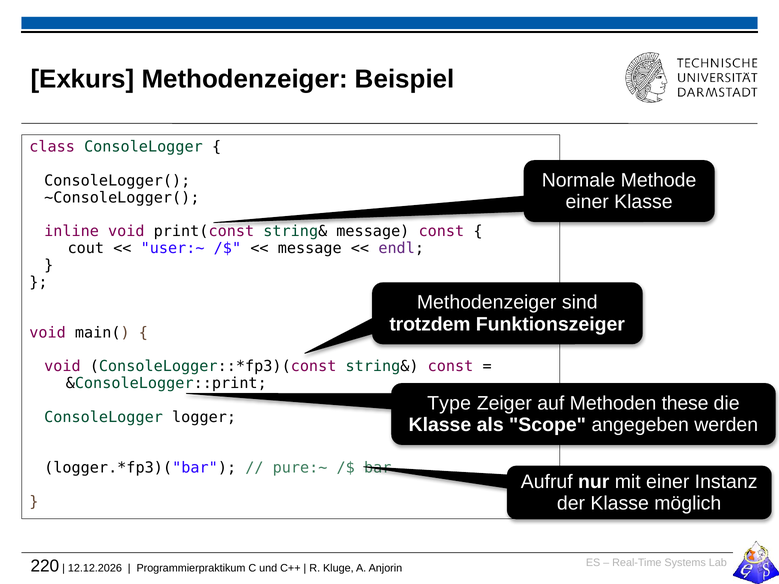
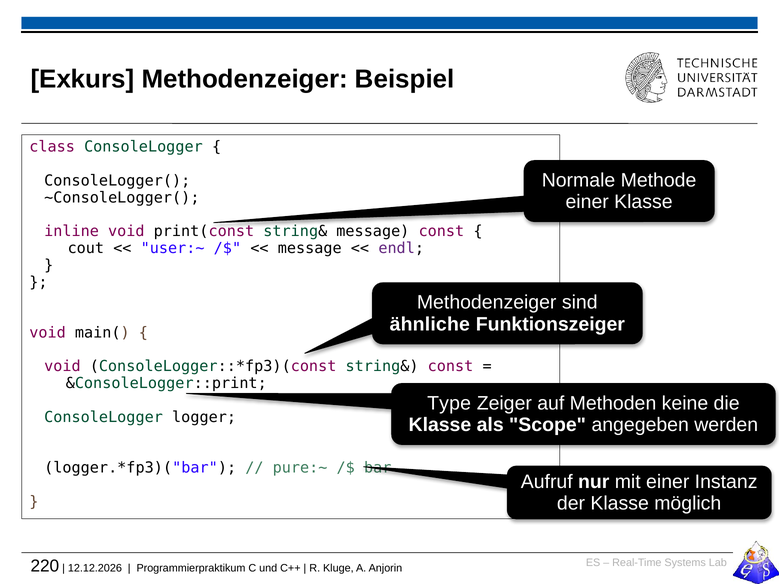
trotzdem: trotzdem -> ähnliche
these: these -> keine
